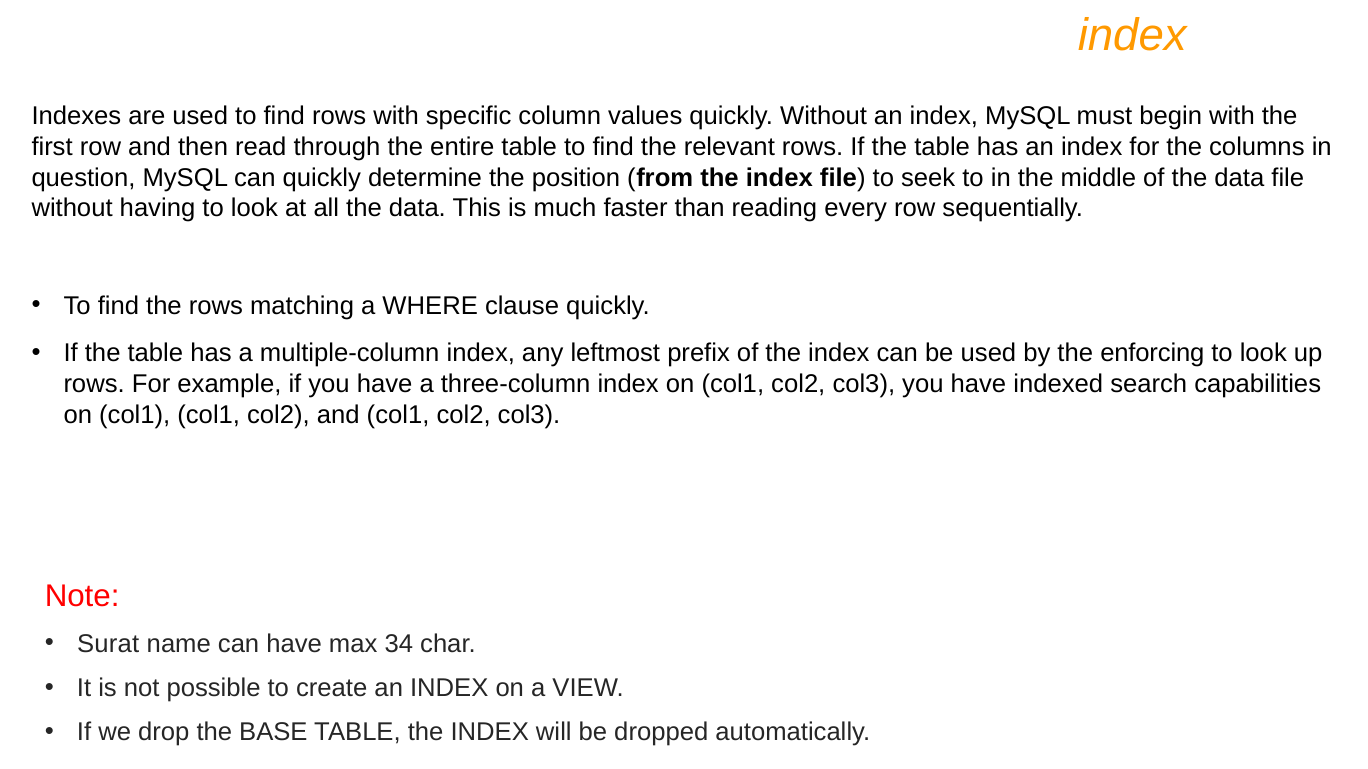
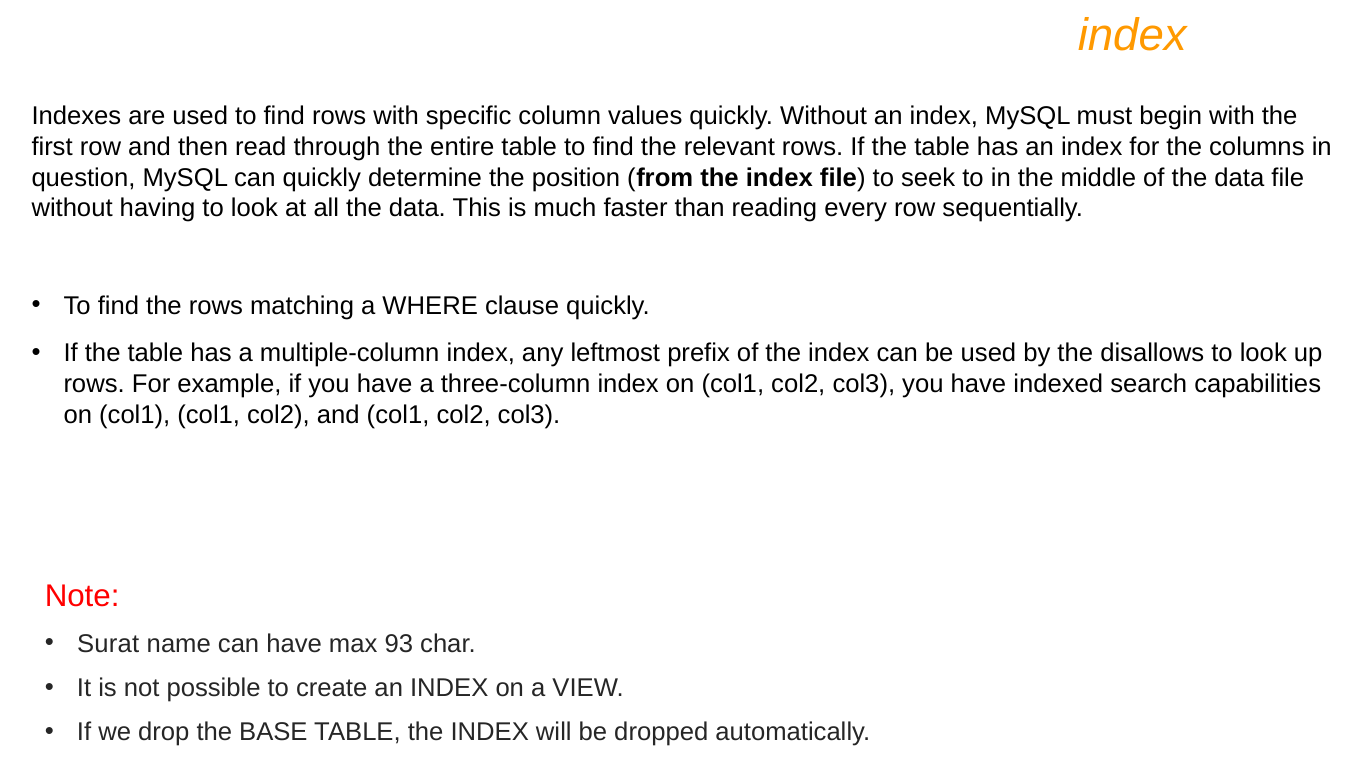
enforcing: enforcing -> disallows
34: 34 -> 93
